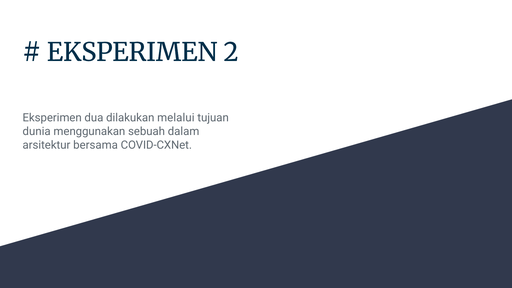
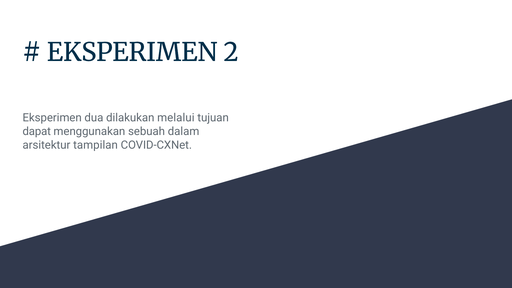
dunia: dunia -> dapat
bersama: bersama -> tampilan
